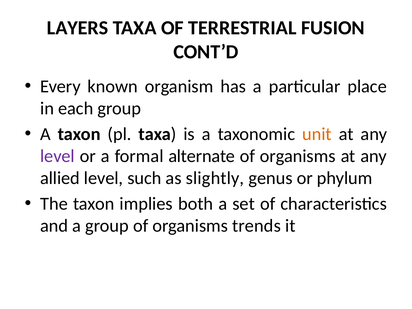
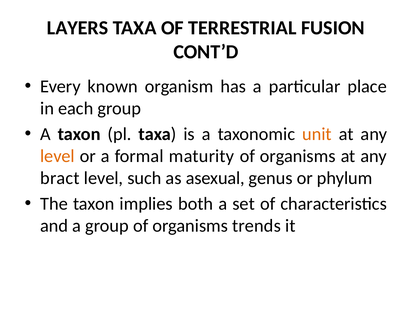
level at (58, 156) colour: purple -> orange
alternate: alternate -> maturity
allied: allied -> bract
slightly: slightly -> asexual
